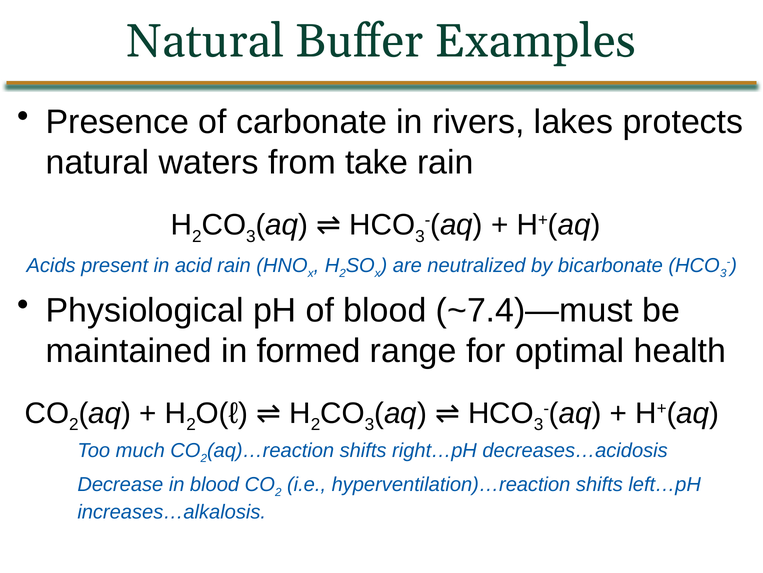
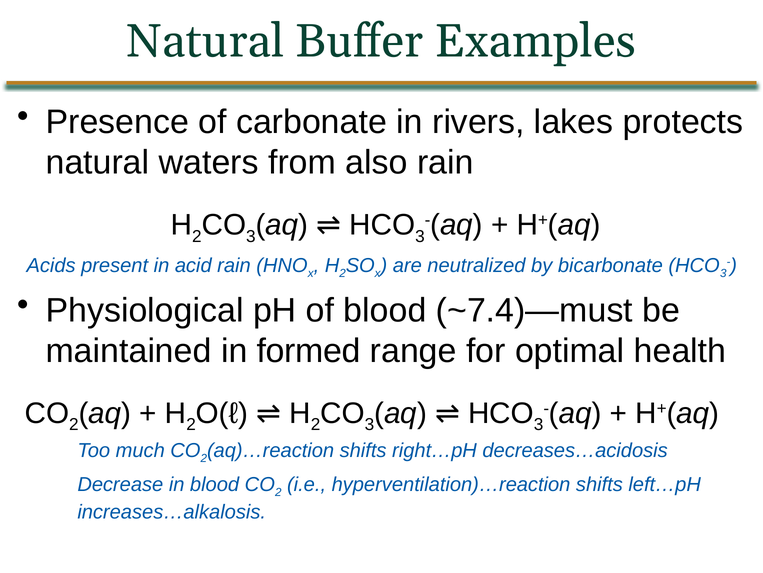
take: take -> also
